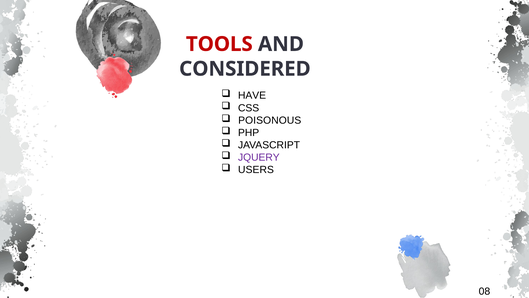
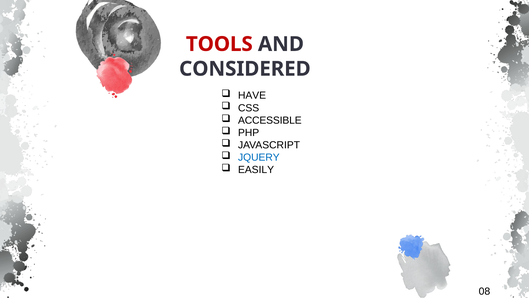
POISONOUS: POISONOUS -> ACCESSIBLE
JQUERY colour: purple -> blue
USERS: USERS -> EASILY
